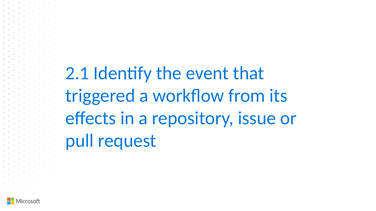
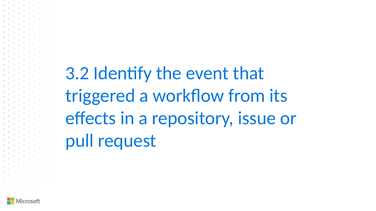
2.1: 2.1 -> 3.2
